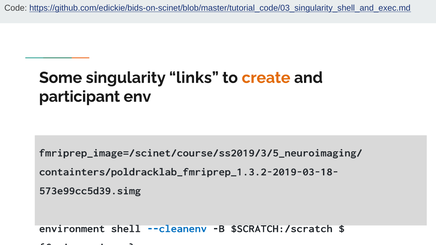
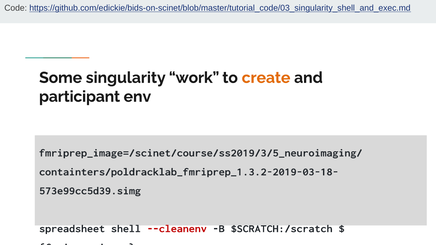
links: links -> work
environment: environment -> spreadsheet
--cleanenv colour: blue -> red
